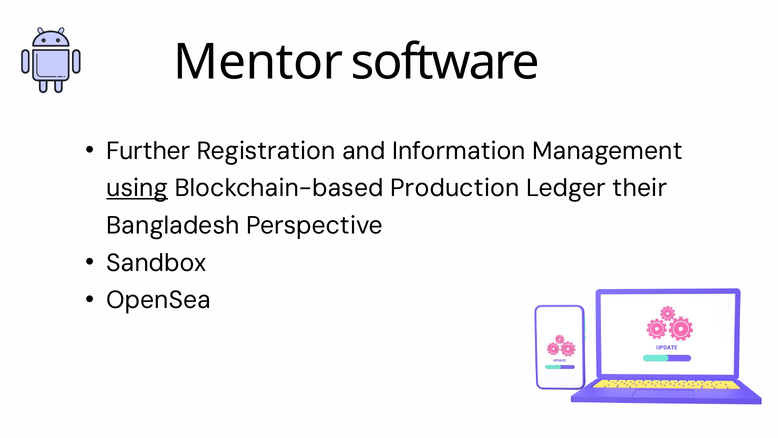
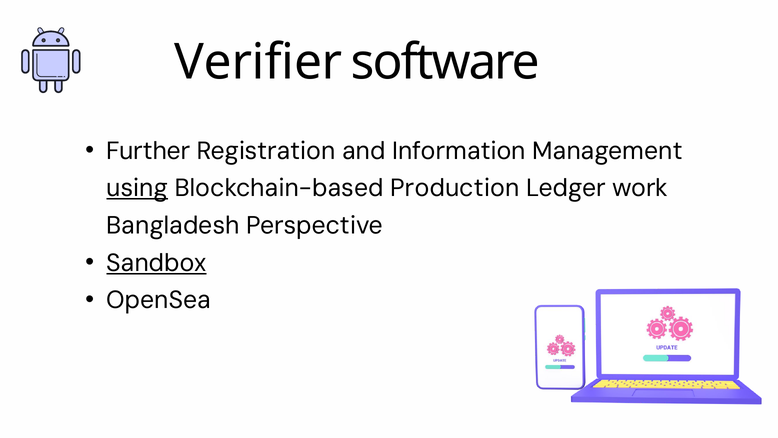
Mentor: Mentor -> Verifier
their: their -> work
Sandbox underline: none -> present
